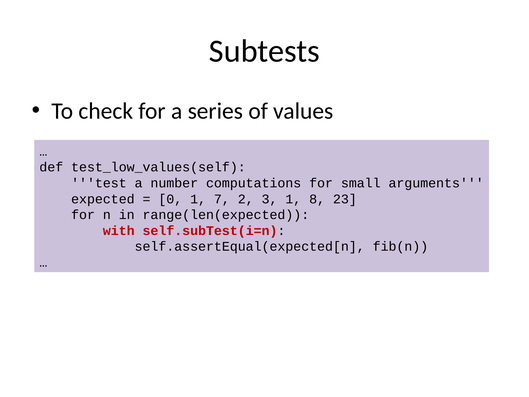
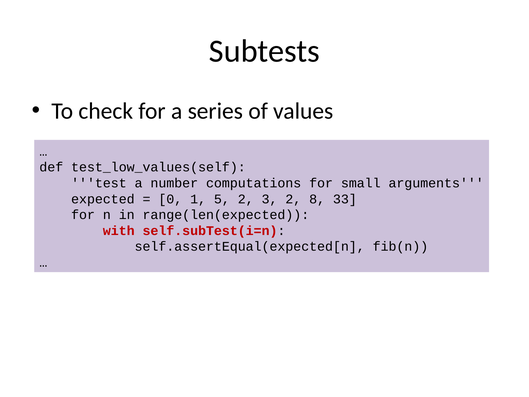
7: 7 -> 5
3 1: 1 -> 2
23: 23 -> 33
